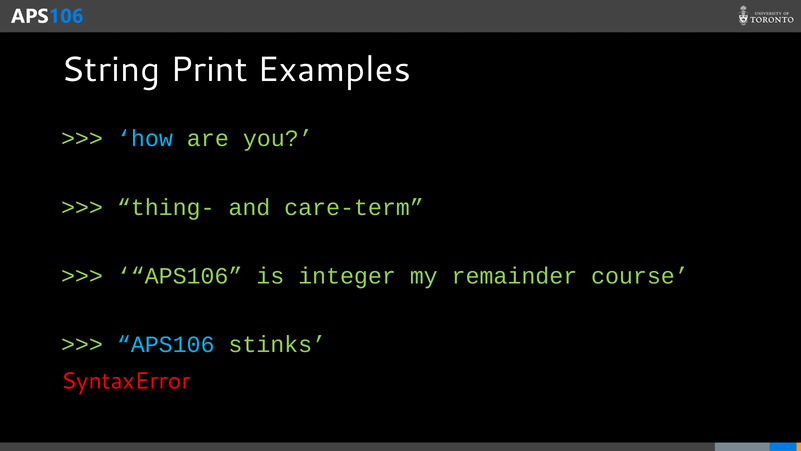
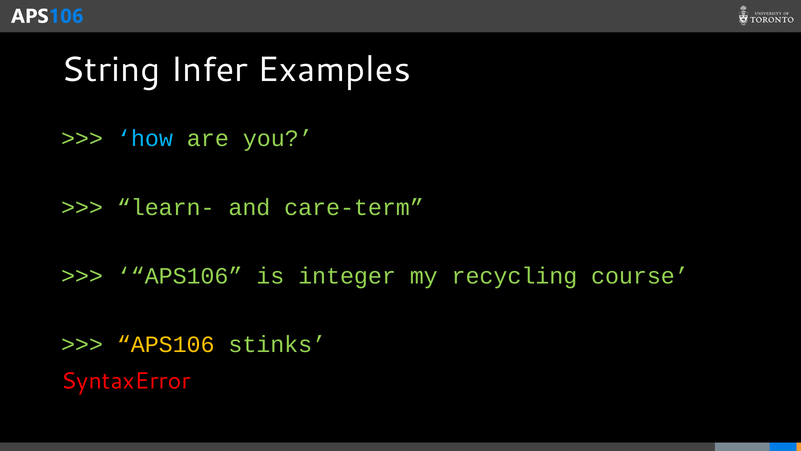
Print: Print -> Infer
thing-: thing- -> learn-
remainder: remainder -> recycling
APS106 at (166, 344) colour: light blue -> yellow
